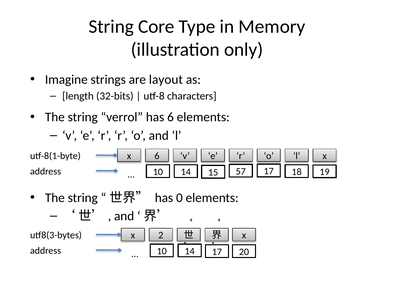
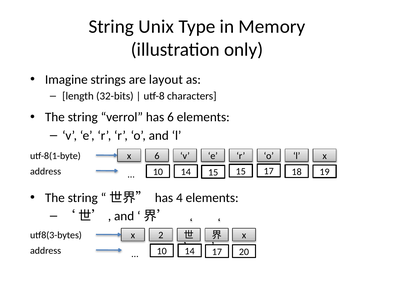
Core: Core -> Unix
15 57: 57 -> 15
0: 0 -> 4
